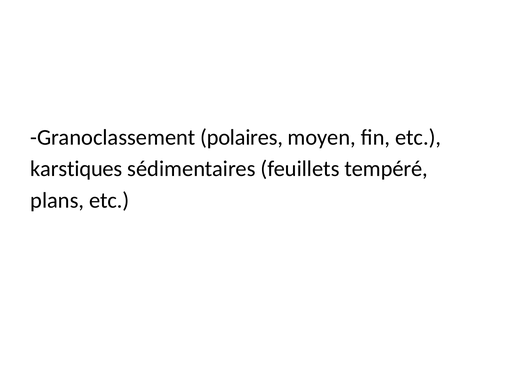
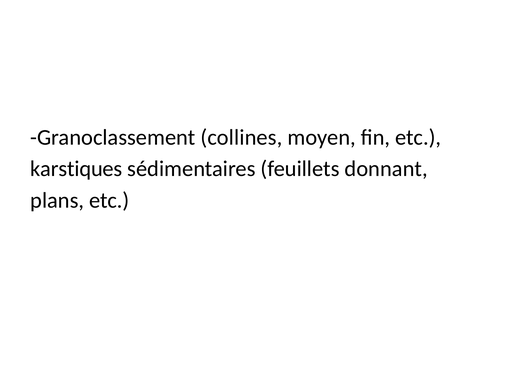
polaires: polaires -> collines
tempéré: tempéré -> donnant
